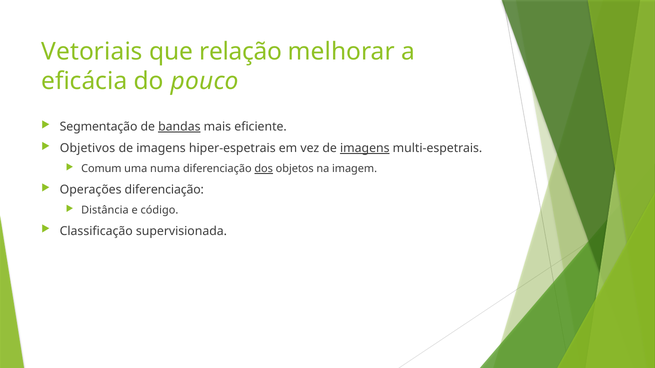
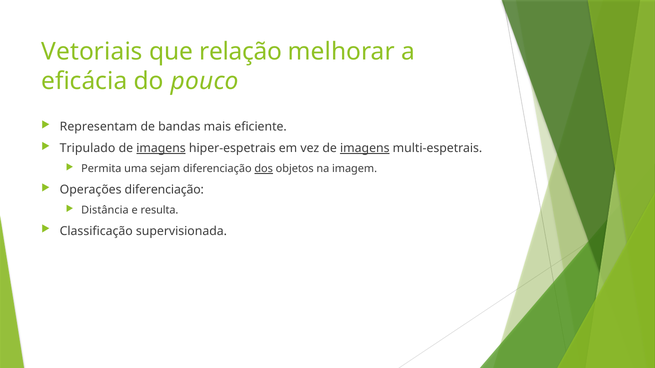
Segmentação: Segmentação -> Representam
bandas underline: present -> none
Objetivos: Objetivos -> Tripulado
imagens at (161, 148) underline: none -> present
Comum: Comum -> Permita
numa: numa -> sejam
código: código -> resulta
